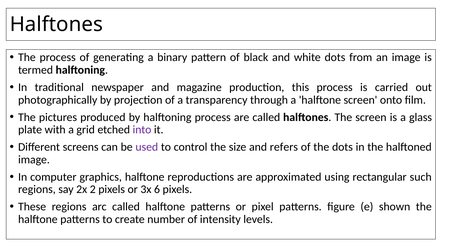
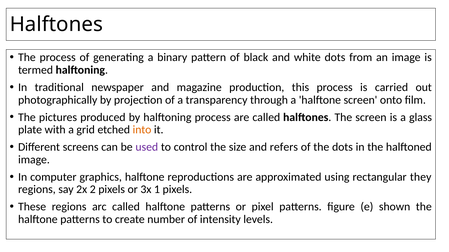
into colour: purple -> orange
such: such -> they
6: 6 -> 1
